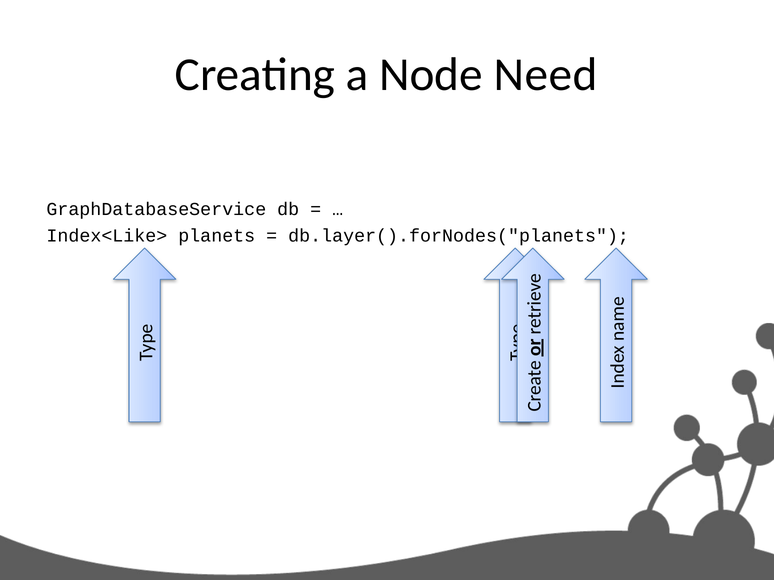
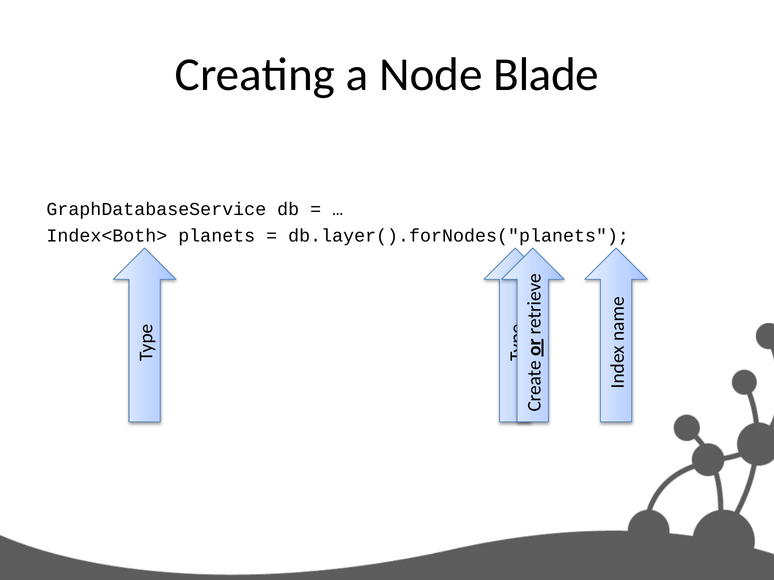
Need: Need -> Blade
Index<Like>: Index<Like> -> Index<Both>
